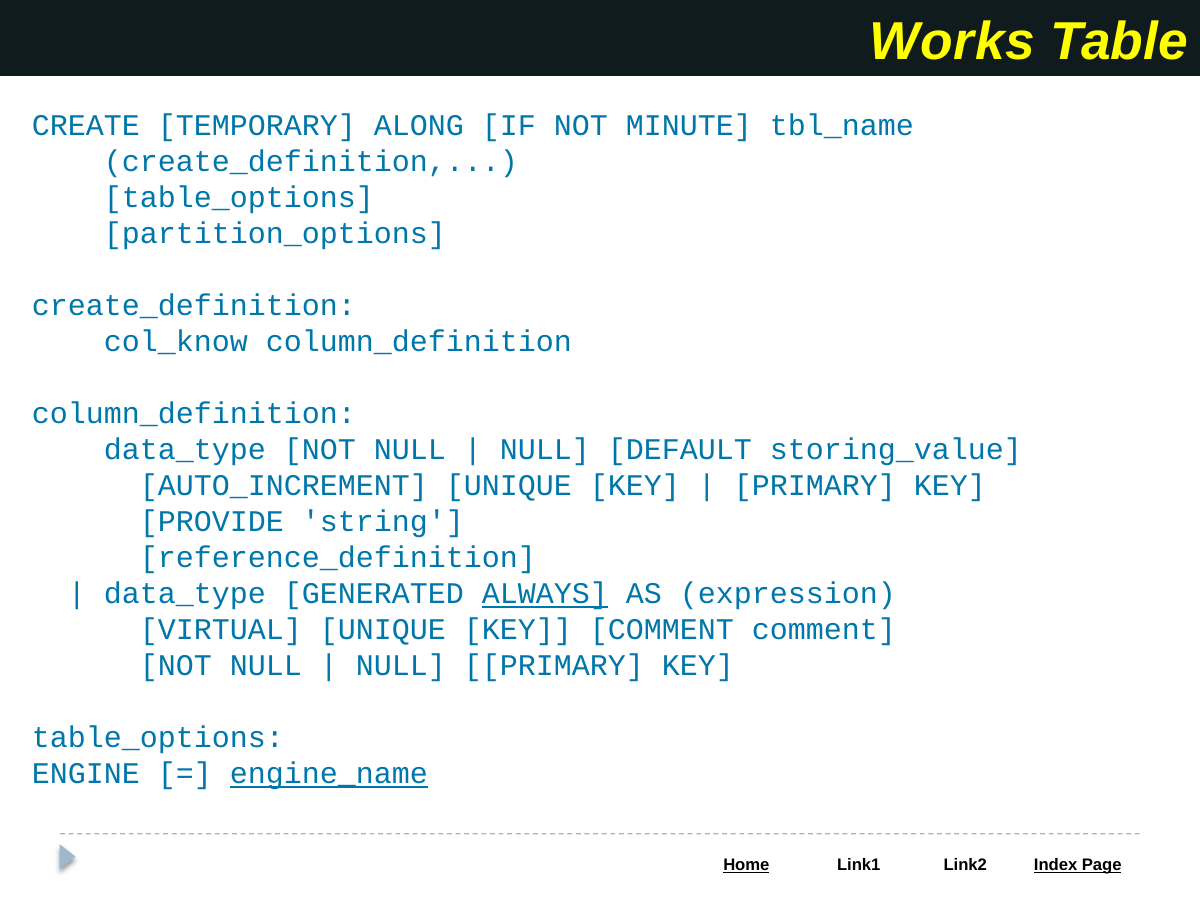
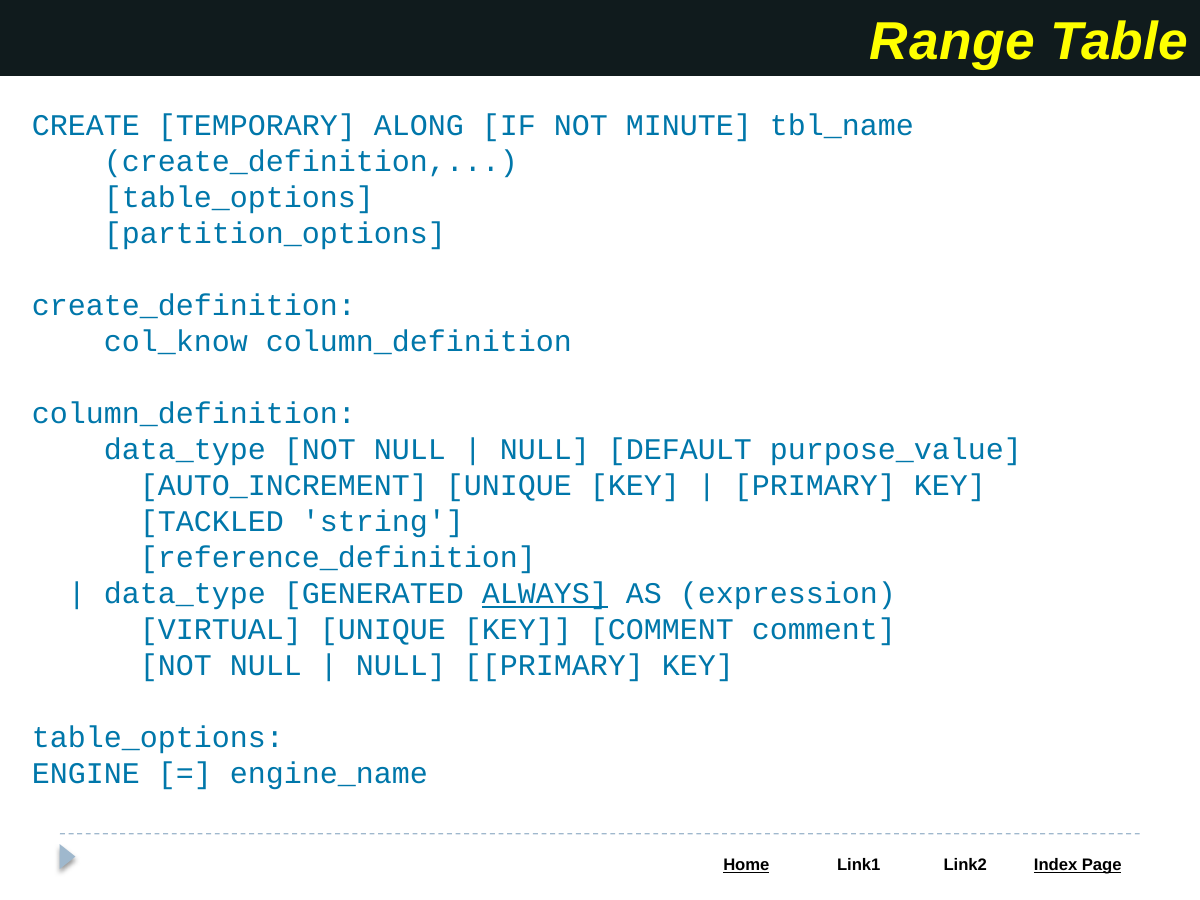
Works: Works -> Range
storing_value: storing_value -> purpose_value
PROVIDE: PROVIDE -> TACKLED
engine_name underline: present -> none
